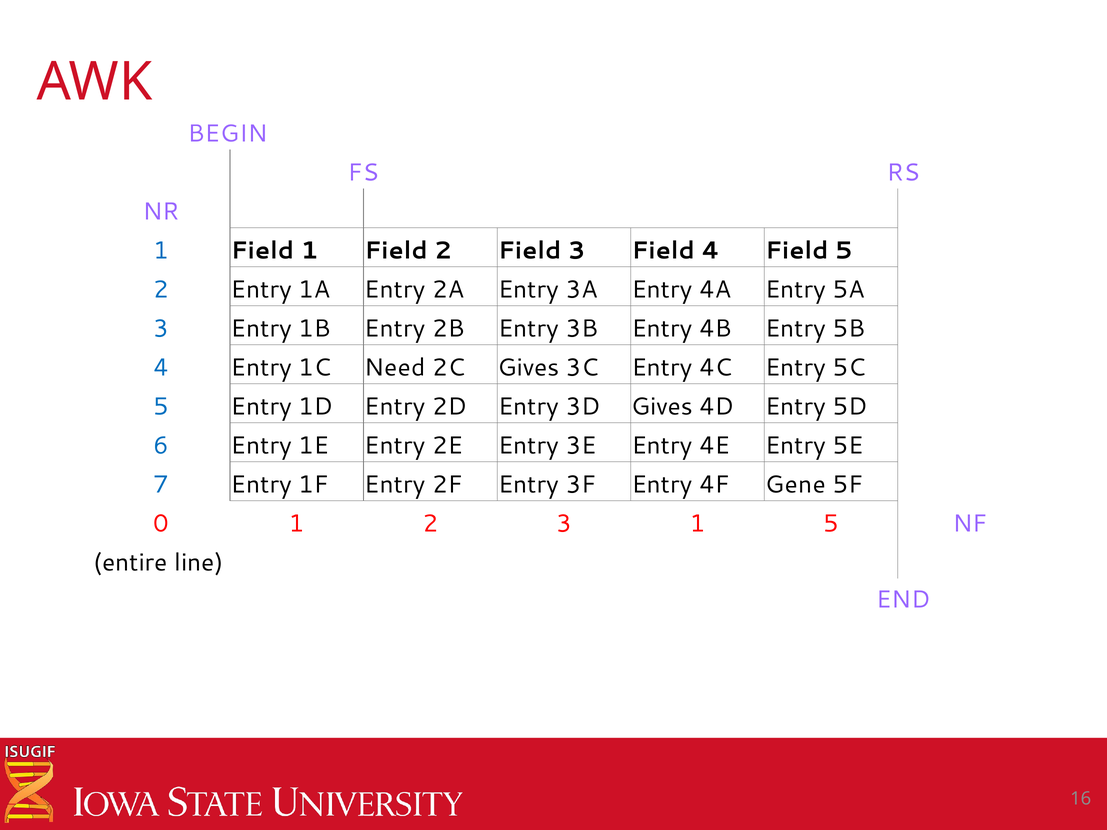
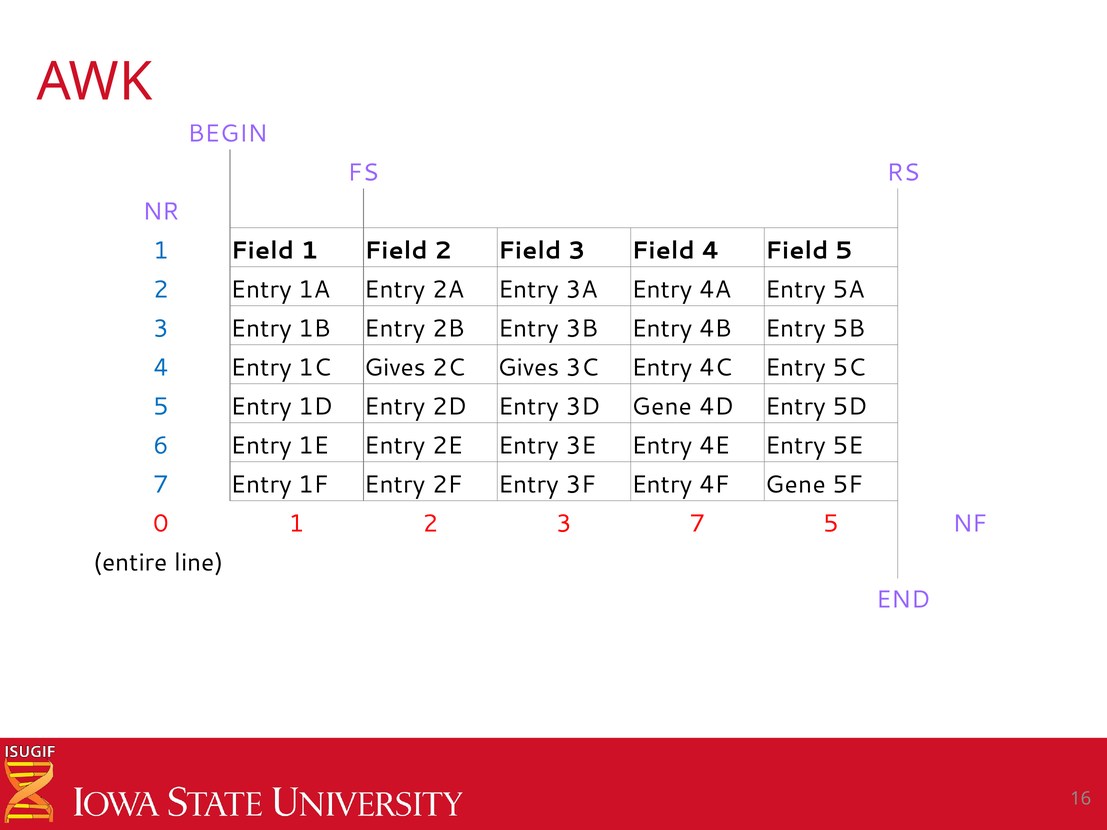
1C Need: Need -> Gives
3D Gives: Gives -> Gene
3 1: 1 -> 7
